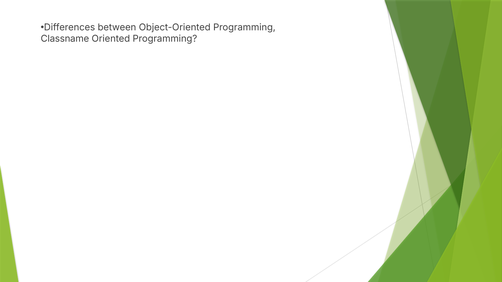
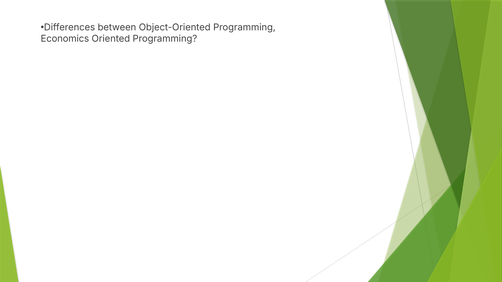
Classname: Classname -> Economics
